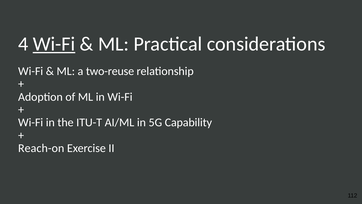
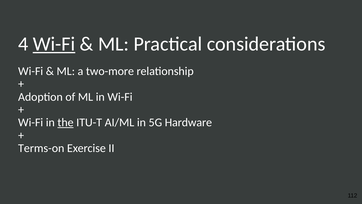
two-reuse: two-reuse -> two-more
the underline: none -> present
Capability: Capability -> Hardware
Reach-on: Reach-on -> Terms-on
